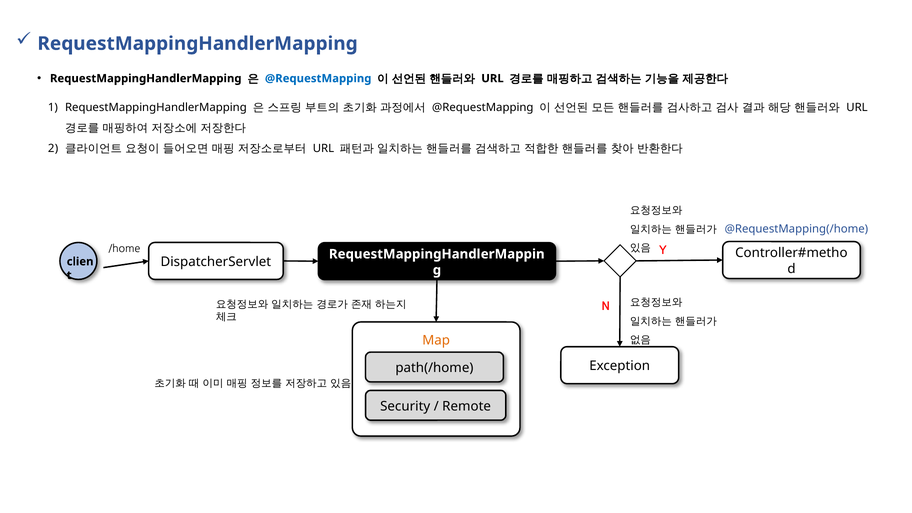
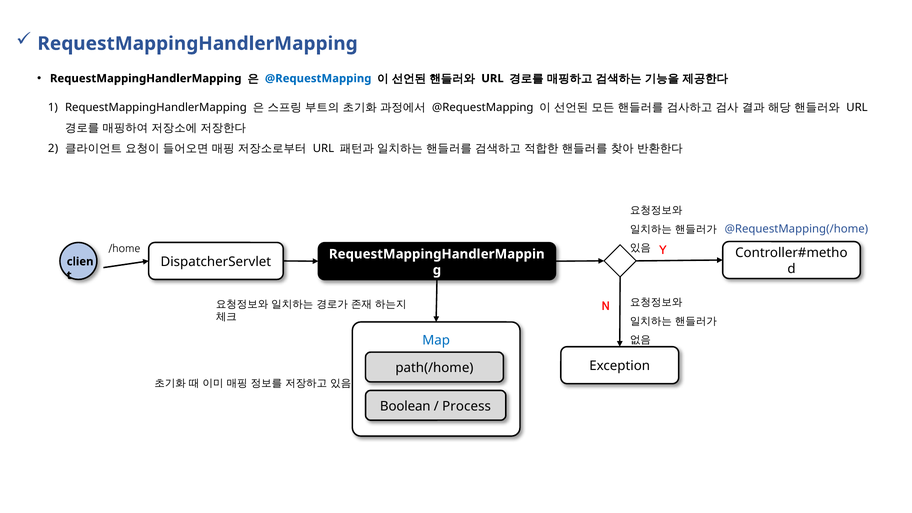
Map colour: orange -> blue
Security: Security -> Boolean
Remote: Remote -> Process
